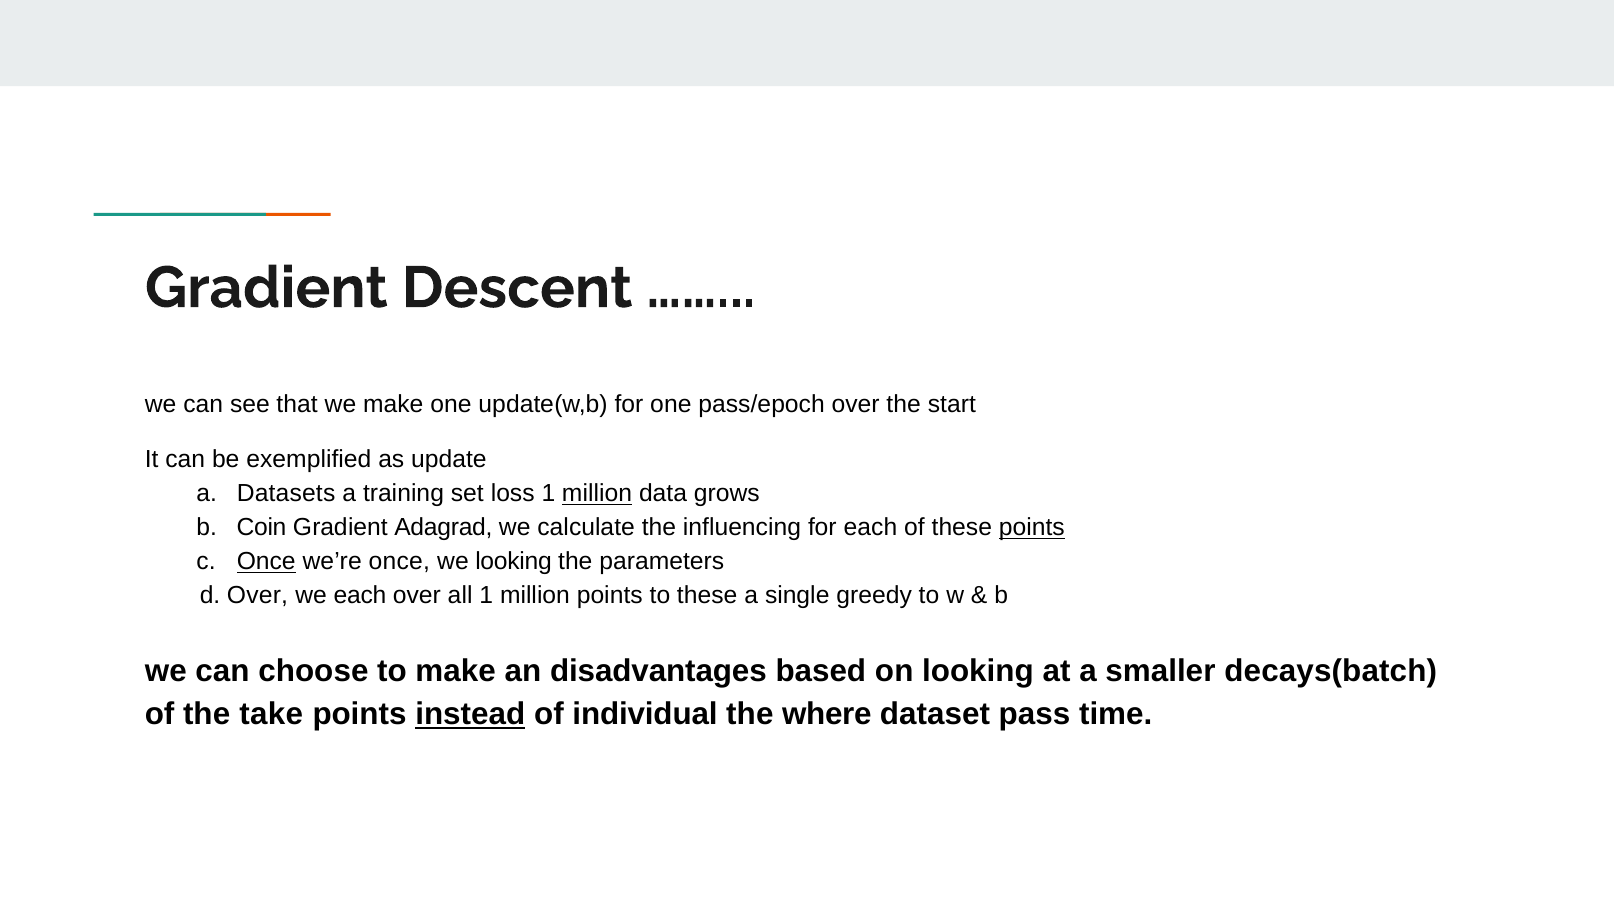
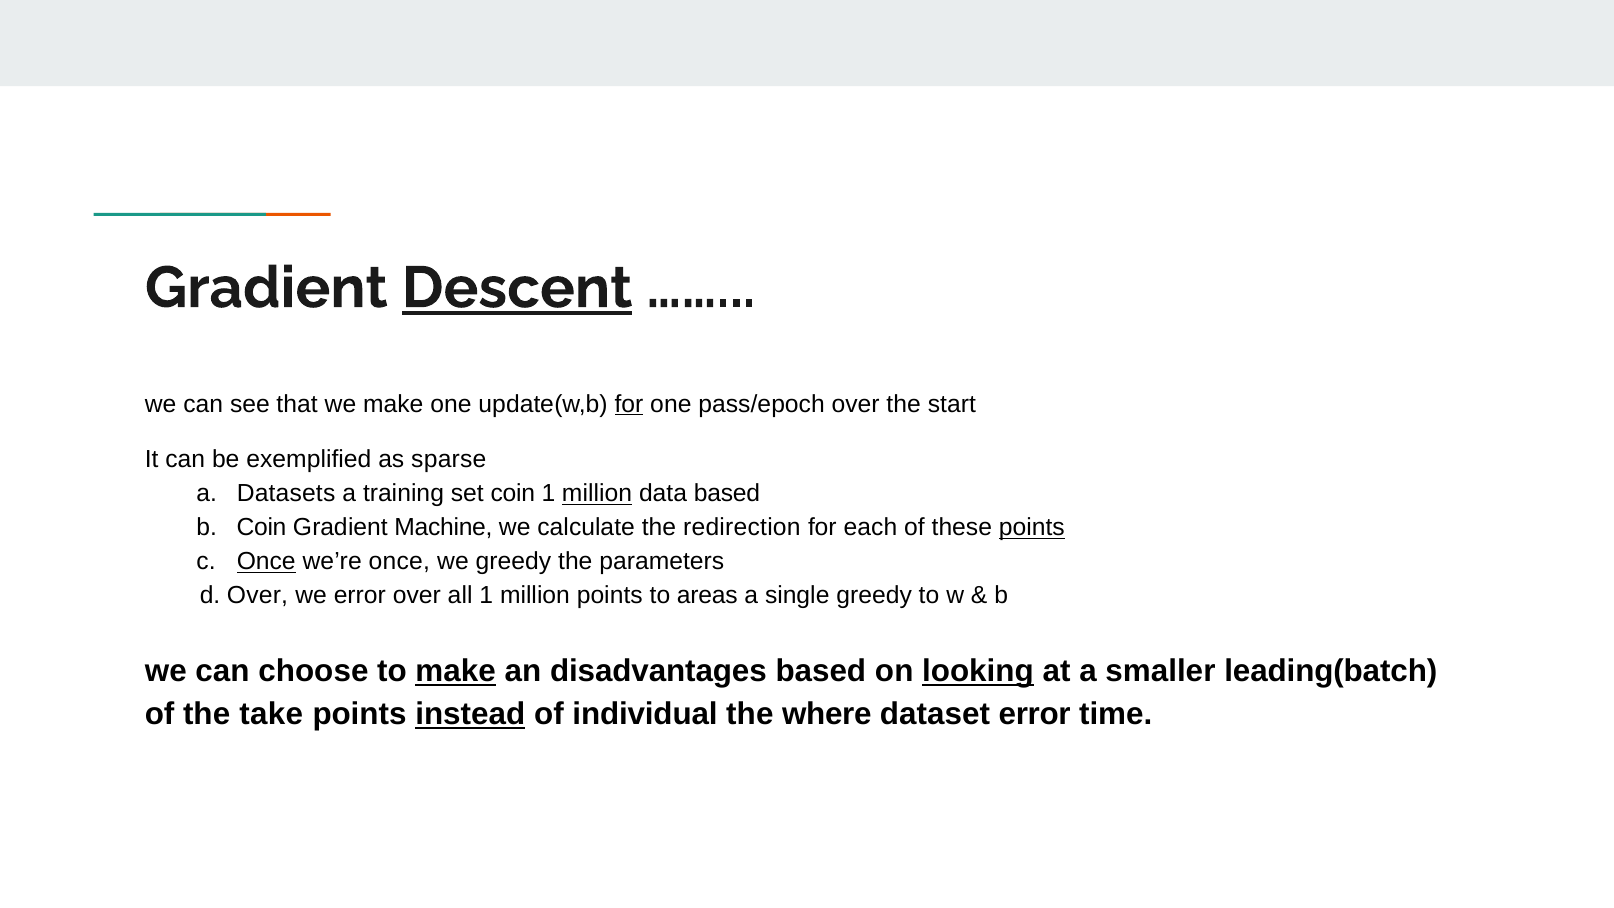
Descent underline: none -> present
for at (629, 404) underline: none -> present
update: update -> sparse
set loss: loss -> coin
data grows: grows -> based
Adagrad: Adagrad -> Machine
influencing: influencing -> redirection
we looking: looking -> greedy
we each: each -> error
to these: these -> areas
make at (456, 671) underline: none -> present
looking at (978, 671) underline: none -> present
decays(batch: decays(batch -> leading(batch
dataset pass: pass -> error
